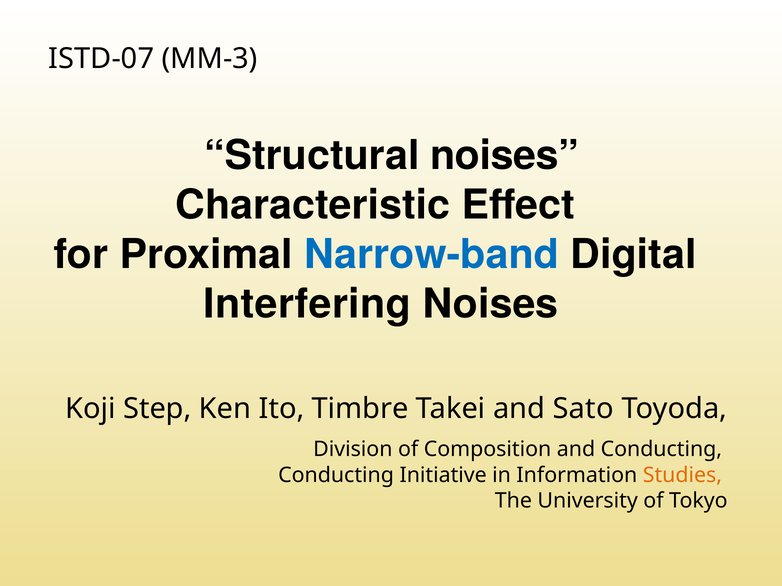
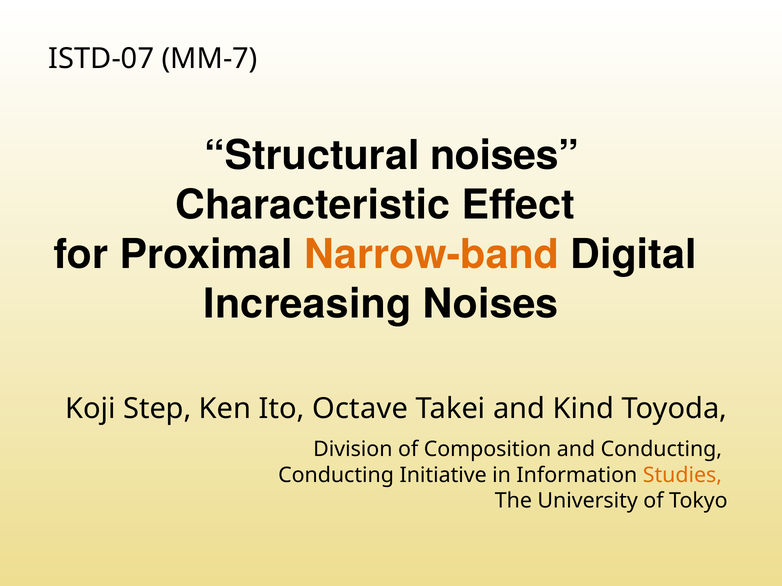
MM-3: MM-3 -> MM-7
Narrow-band colour: blue -> orange
Interfering: Interfering -> Increasing
Timbre: Timbre -> Octave
Sato: Sato -> Kind
